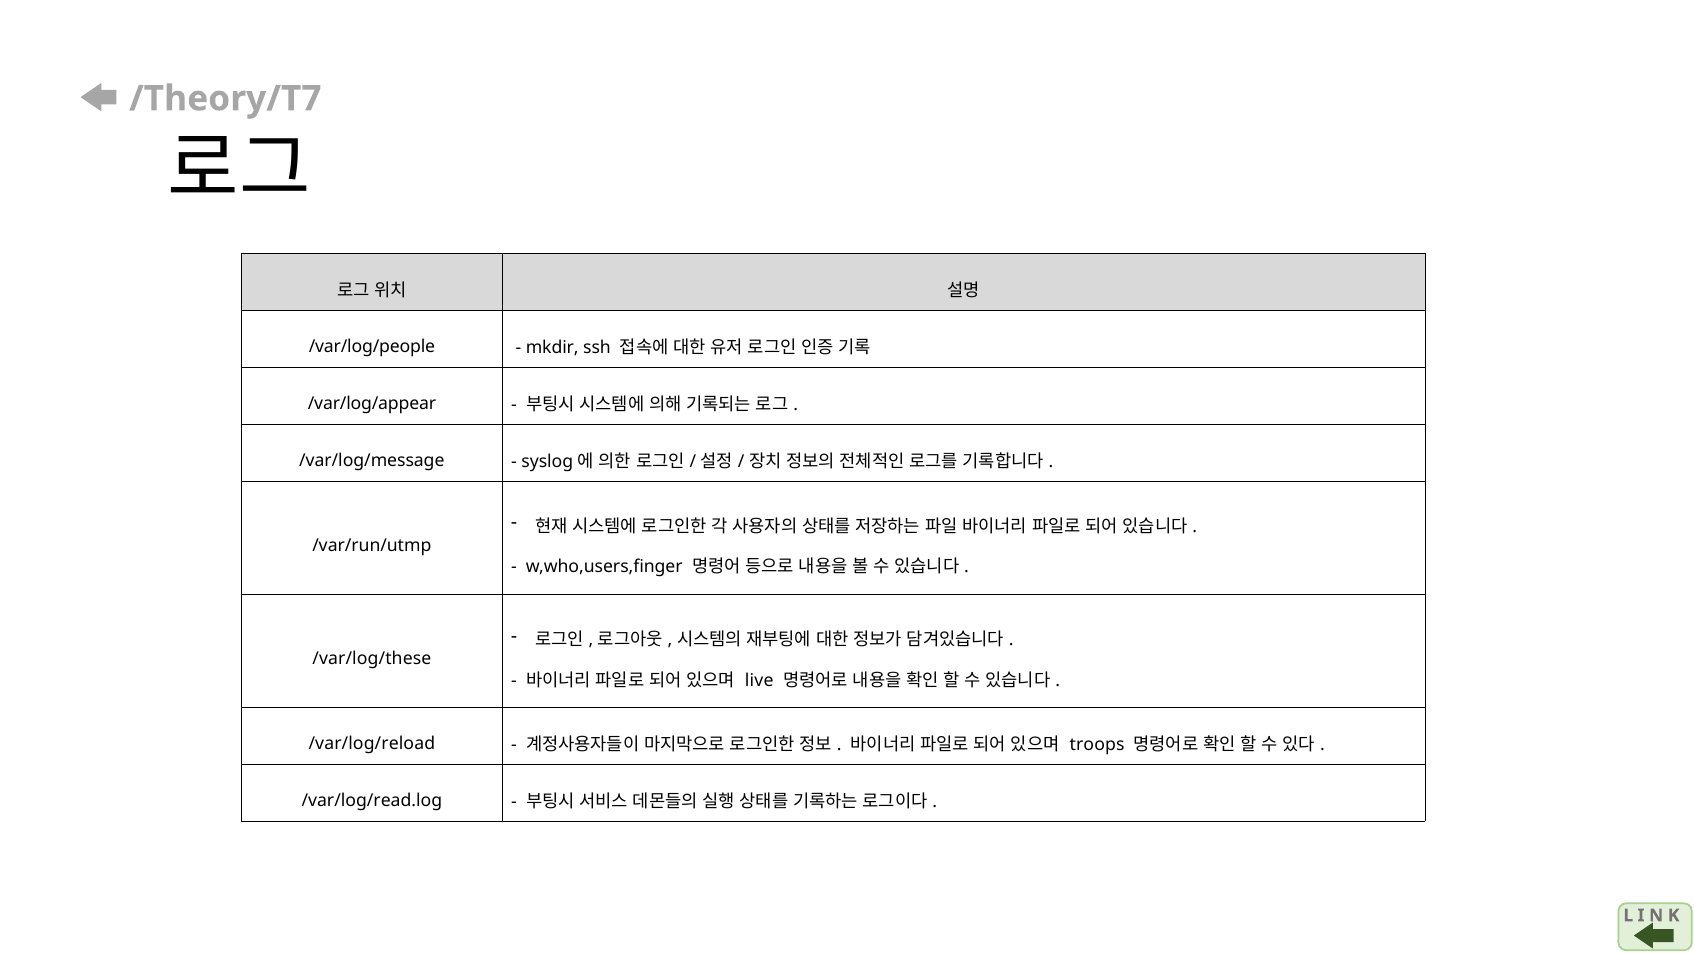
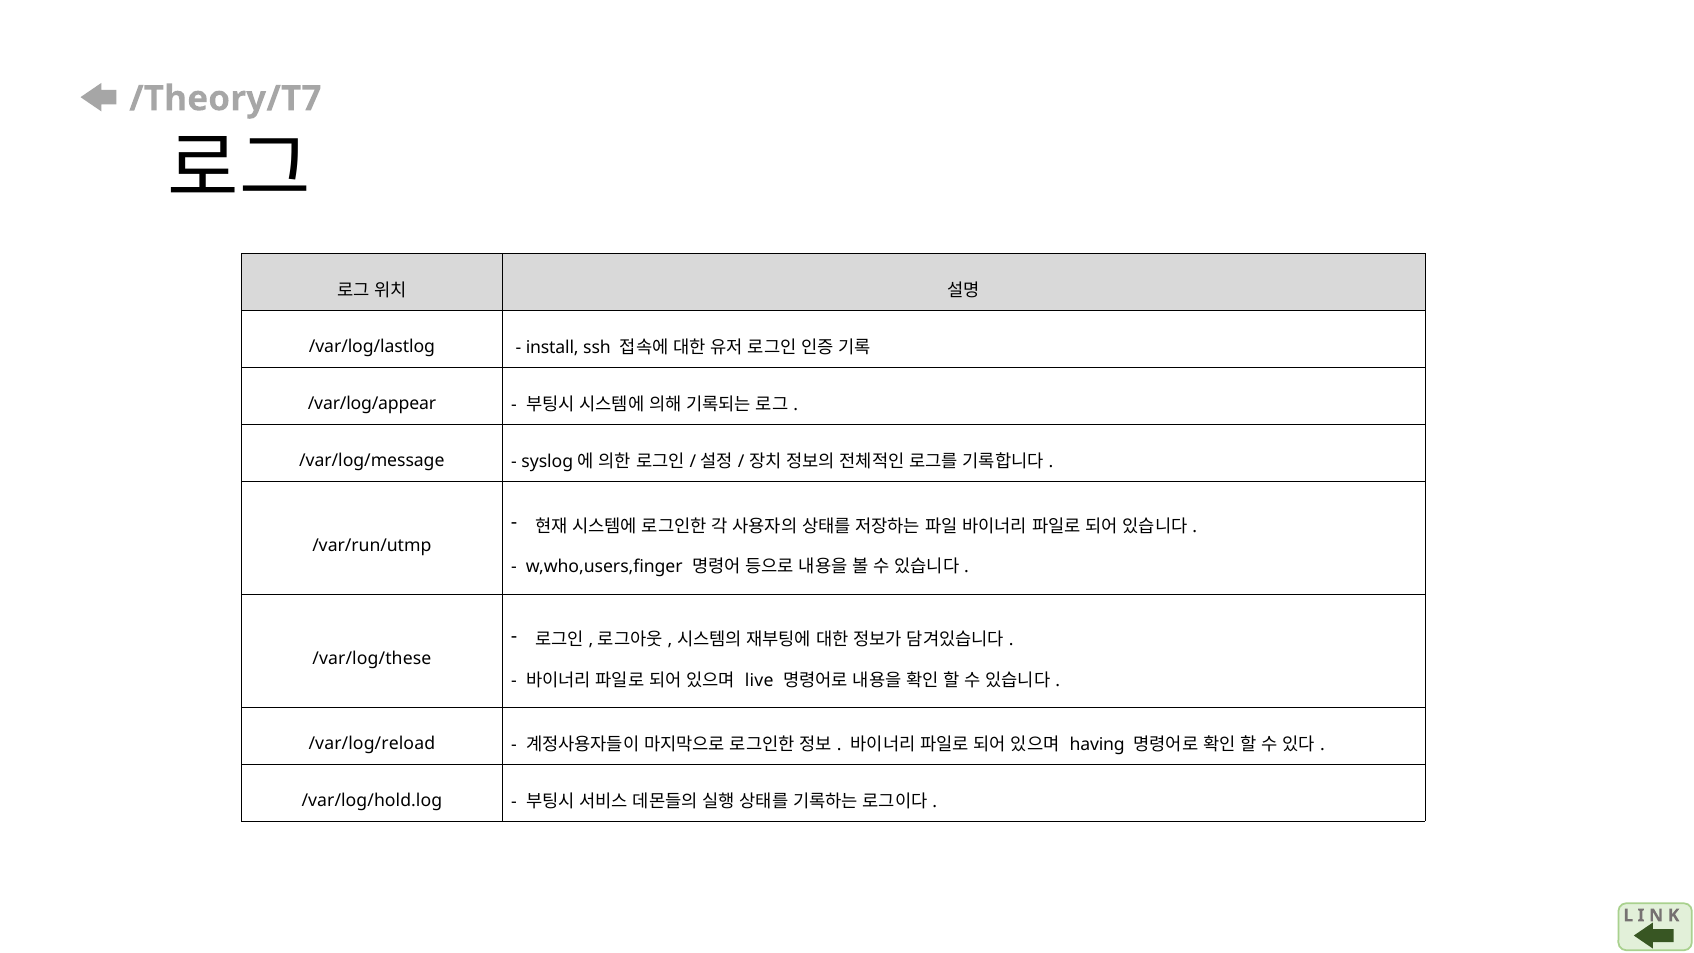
/var/log/people: /var/log/people -> /var/log/lastlog
mkdir: mkdir -> install
troops: troops -> having
/var/log/read.log: /var/log/read.log -> /var/log/hold.log
